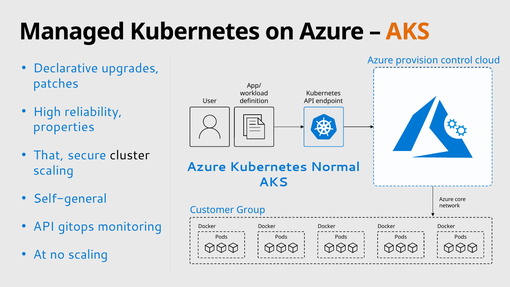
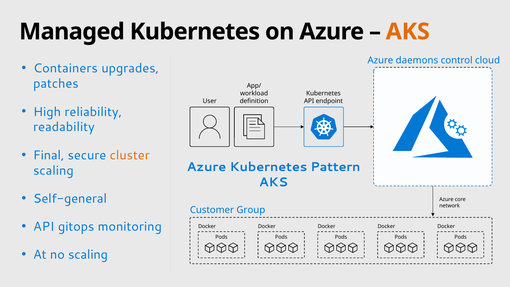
provision: provision -> daemons
Declarative: Declarative -> Containers
properties: properties -> readability
That: That -> Final
cluster colour: black -> orange
Normal: Normal -> Pattern
